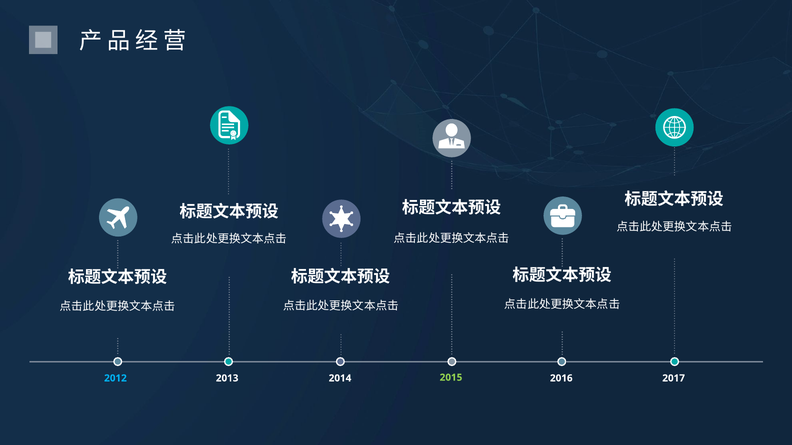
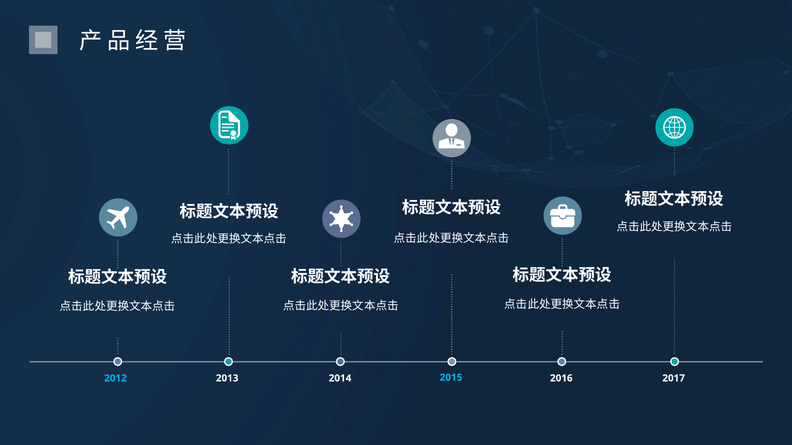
2015 colour: light green -> light blue
